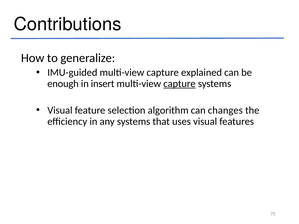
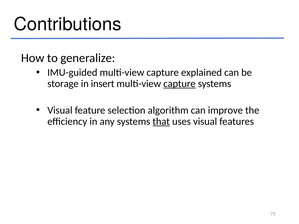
enough: enough -> storage
changes: changes -> improve
that underline: none -> present
